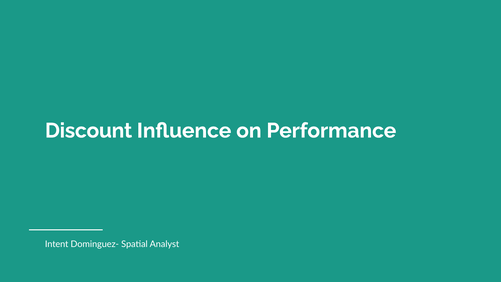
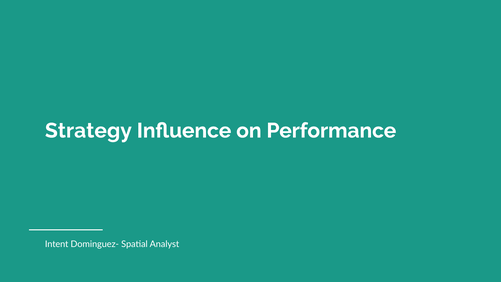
Discount: Discount -> Strategy
